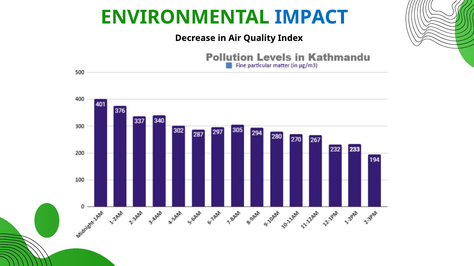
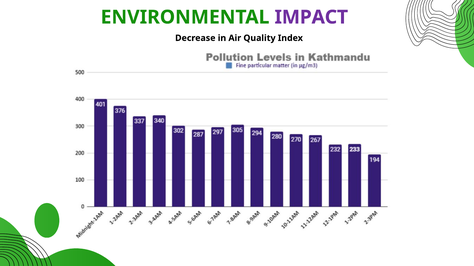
IMPACT colour: blue -> purple
